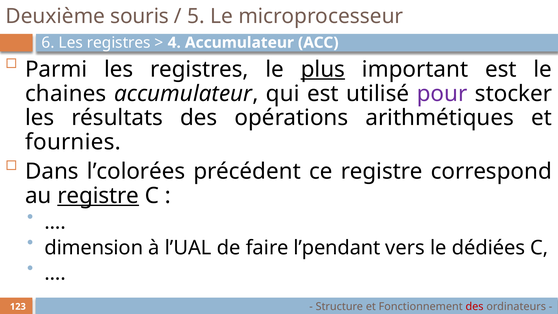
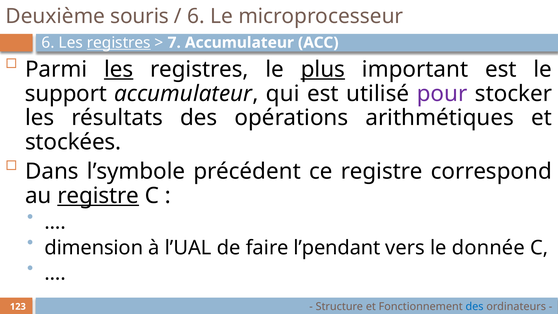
5 at (196, 16): 5 -> 6
registres at (119, 43) underline: none -> present
4: 4 -> 7
les at (119, 69) underline: none -> present
chaines: chaines -> support
fournies: fournies -> stockées
l’colorées: l’colorées -> l’symbole
dédiées: dédiées -> donnée
des at (475, 307) colour: red -> blue
